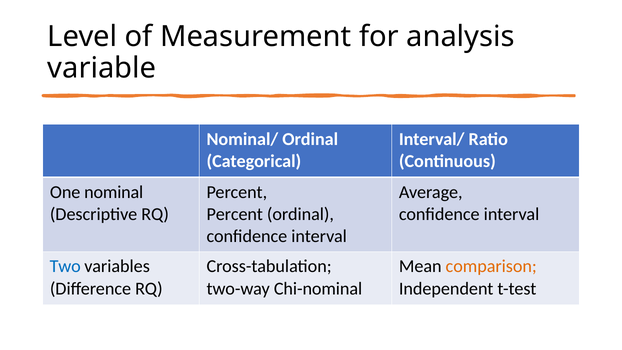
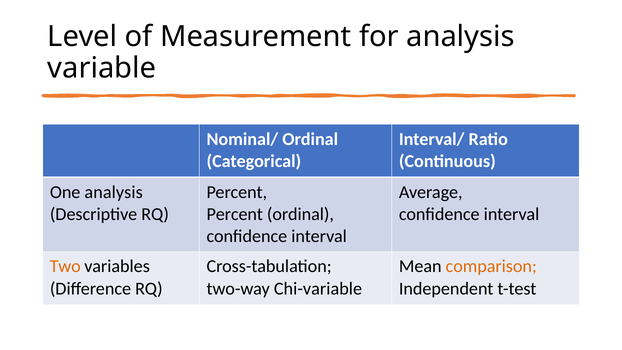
One nominal: nominal -> analysis
Two colour: blue -> orange
Chi-nominal: Chi-nominal -> Chi-variable
